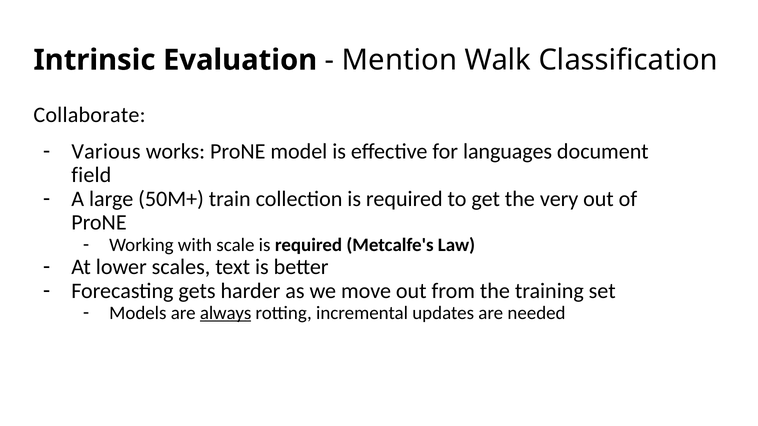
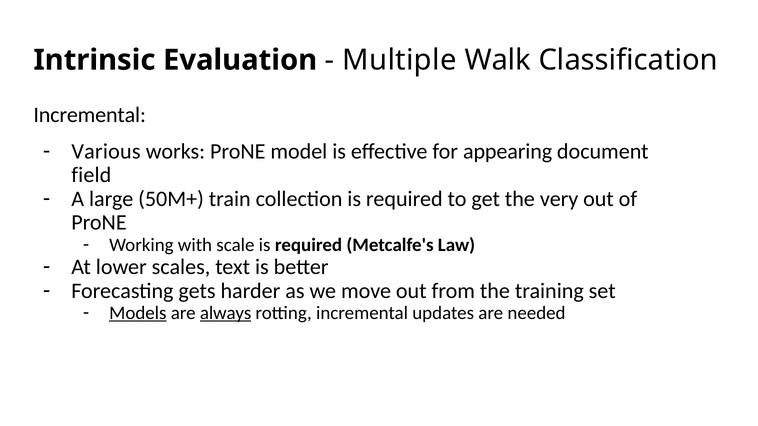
Mention: Mention -> Multiple
Collaborate at (89, 115): Collaborate -> Incremental
languages: languages -> appearing
Models underline: none -> present
